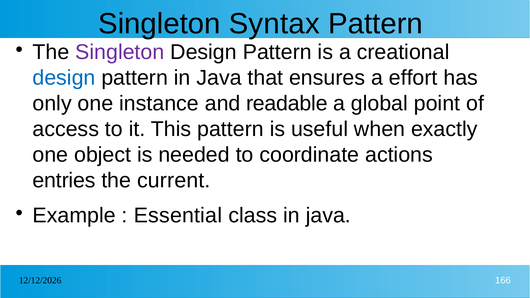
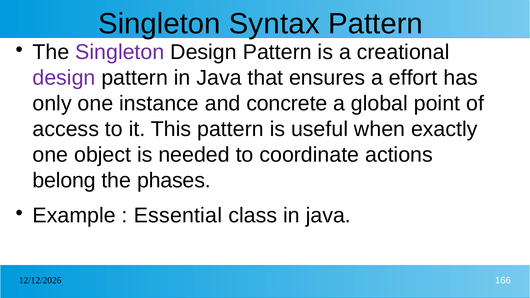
design at (64, 78) colour: blue -> purple
readable: readable -> concrete
entries: entries -> belong
current: current -> phases
